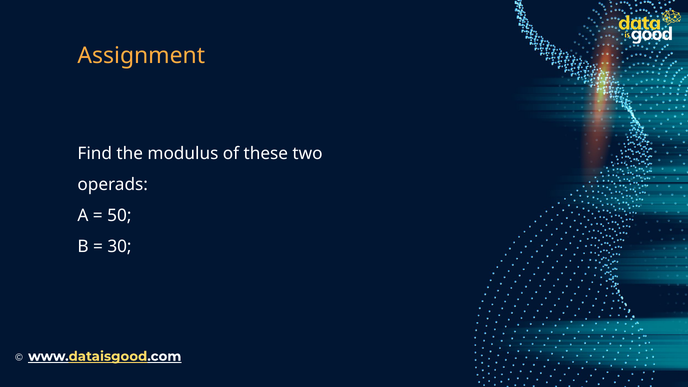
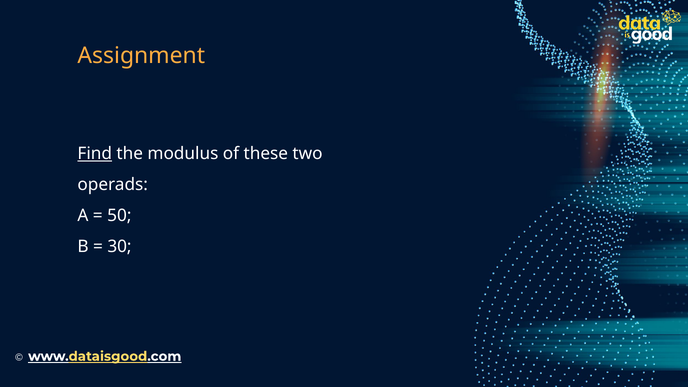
Find underline: none -> present
